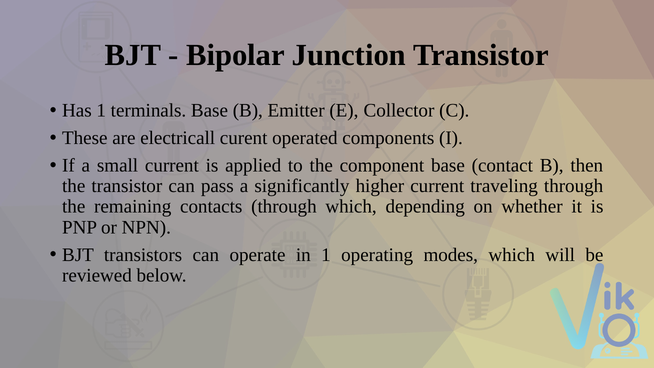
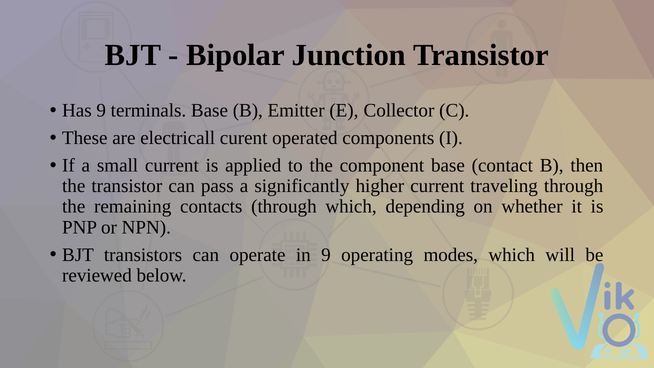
Has 1: 1 -> 9
in 1: 1 -> 9
